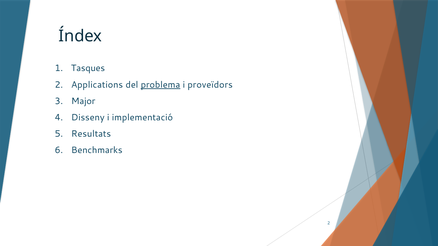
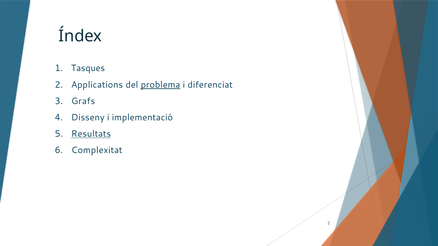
proveïdors: proveïdors -> diferenciat
Major: Major -> Grafs
Resultats underline: none -> present
Benchmarks: Benchmarks -> Complexitat
